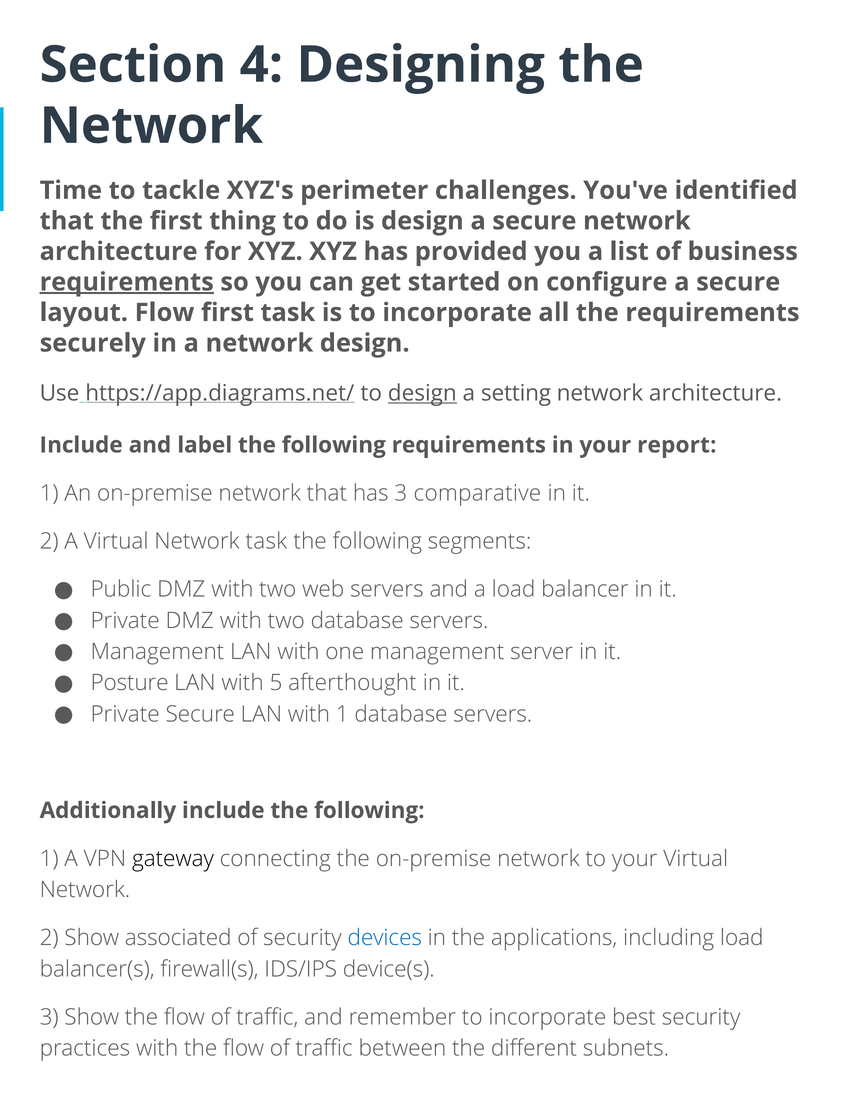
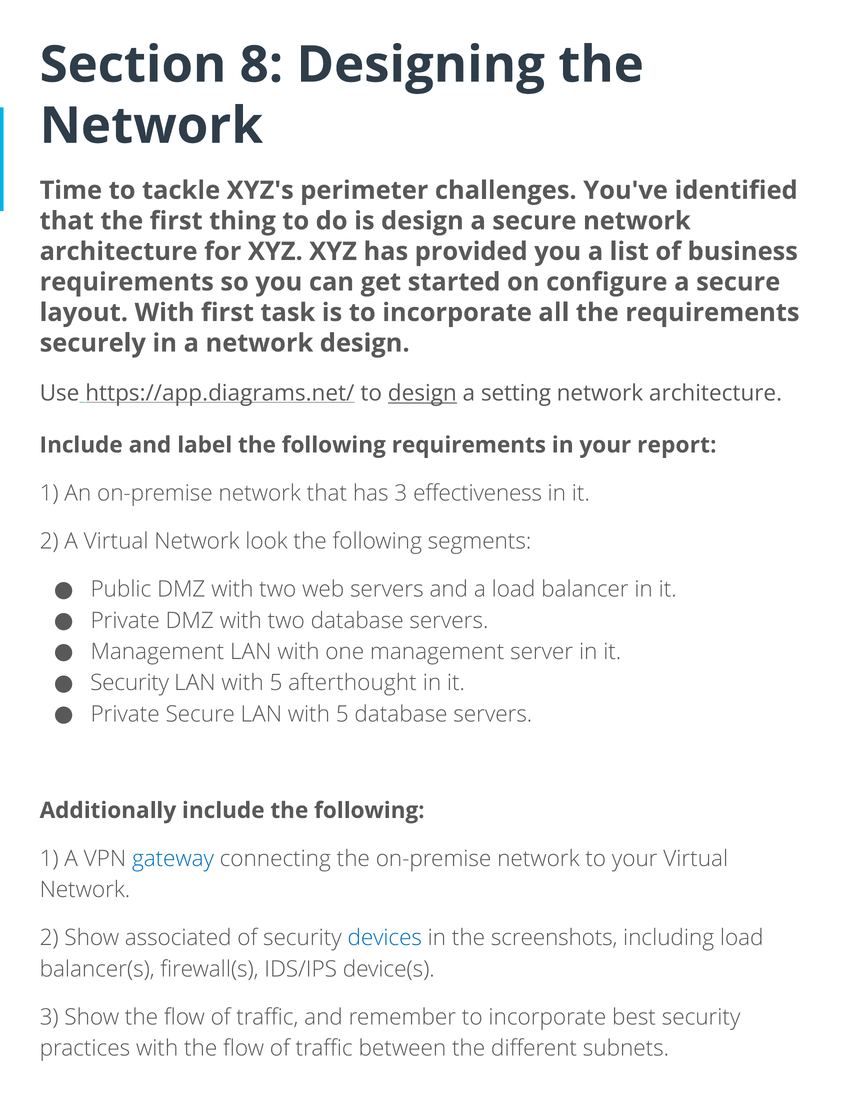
4: 4 -> 8
requirements at (127, 282) underline: present -> none
layout Flow: Flow -> With
comparative: comparative -> effectiveness
Network task: task -> look
Posture at (130, 683): Posture -> Security
Secure LAN with 1: 1 -> 5
gateway colour: black -> blue
applications: applications -> screenshots
